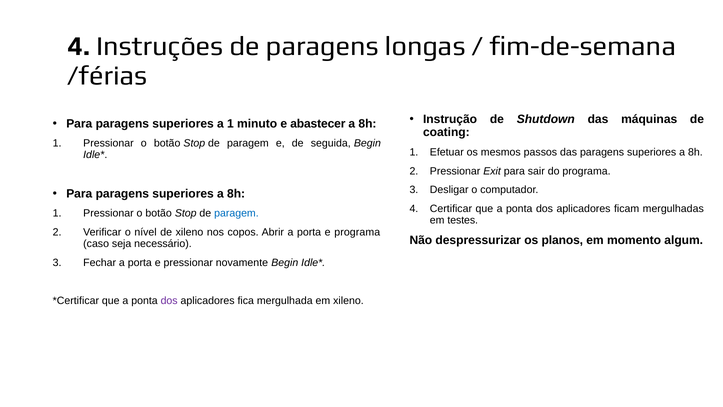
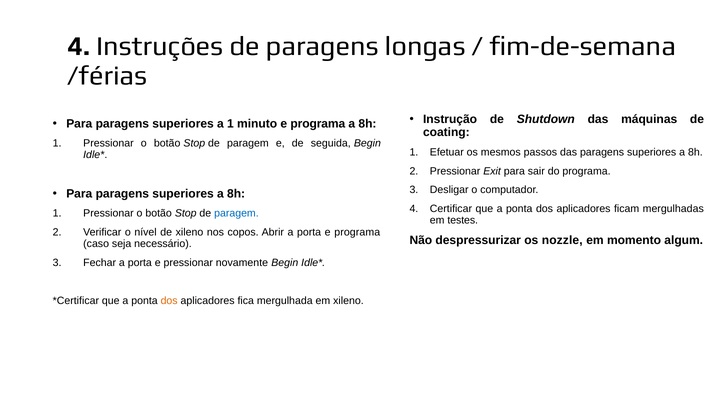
minuto e abastecer: abastecer -> programa
planos: planos -> nozzle
dos at (169, 300) colour: purple -> orange
